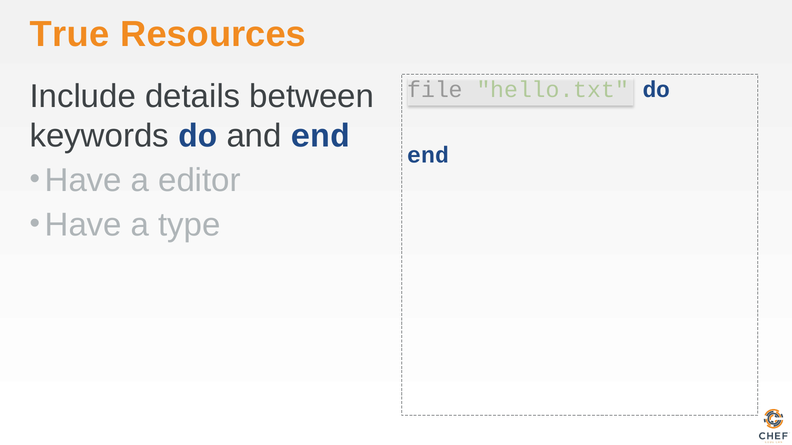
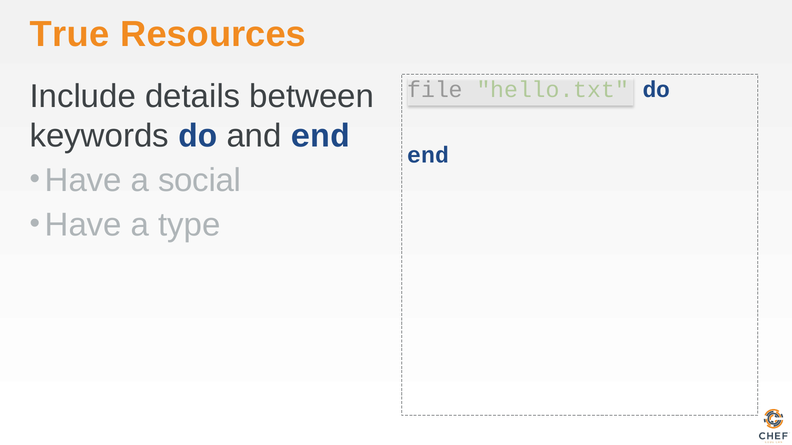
editor: editor -> social
